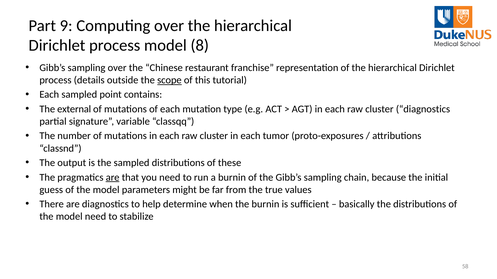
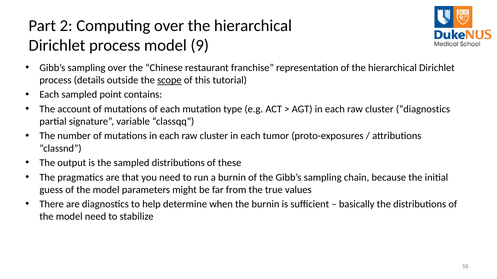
9: 9 -> 2
8: 8 -> 9
external: external -> account
are at (113, 178) underline: present -> none
